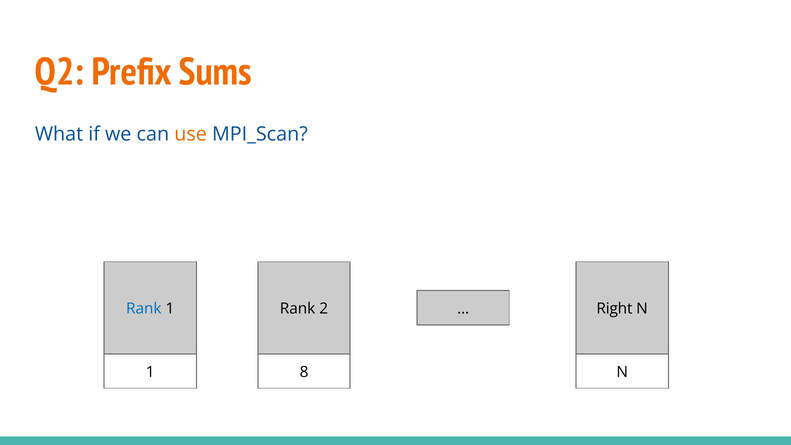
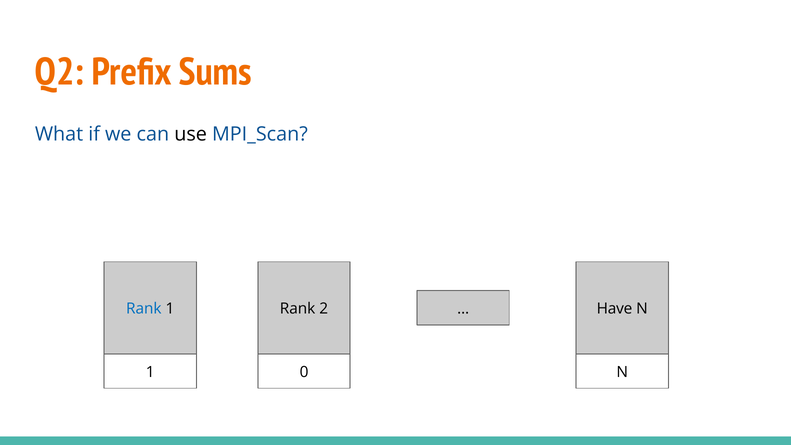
use colour: orange -> black
Right: Right -> Have
8: 8 -> 0
